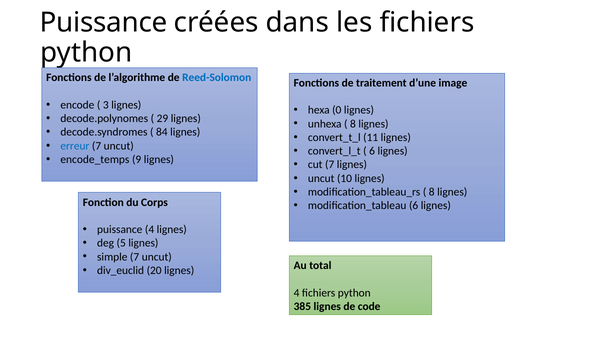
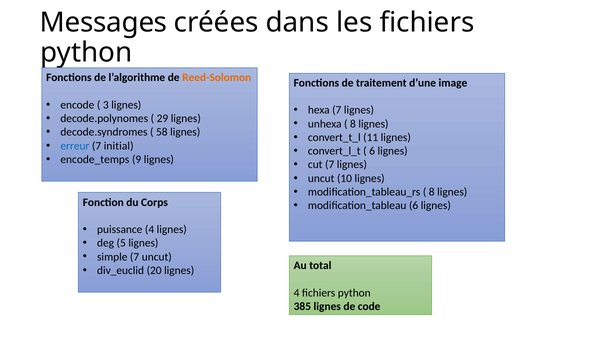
Puissance at (104, 23): Puissance -> Messages
Reed-Solomon colour: blue -> orange
hexa 0: 0 -> 7
84: 84 -> 58
uncut at (119, 146): uncut -> initial
